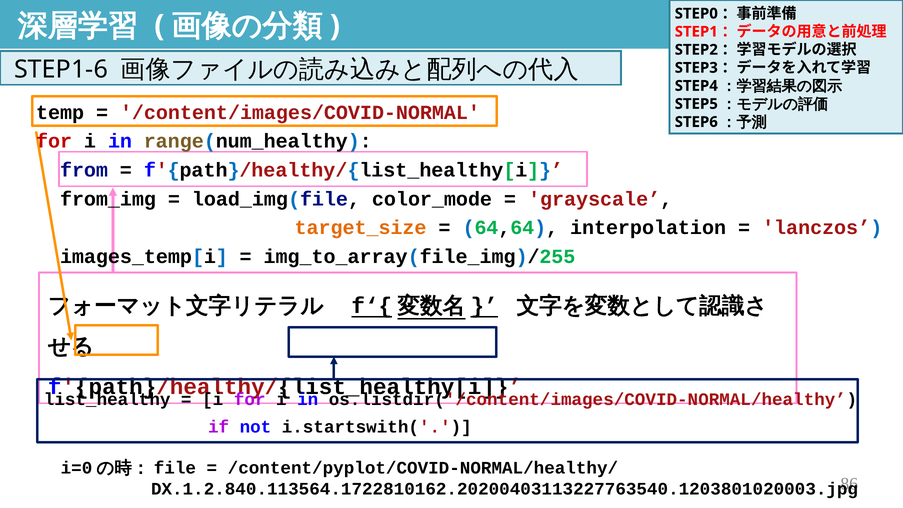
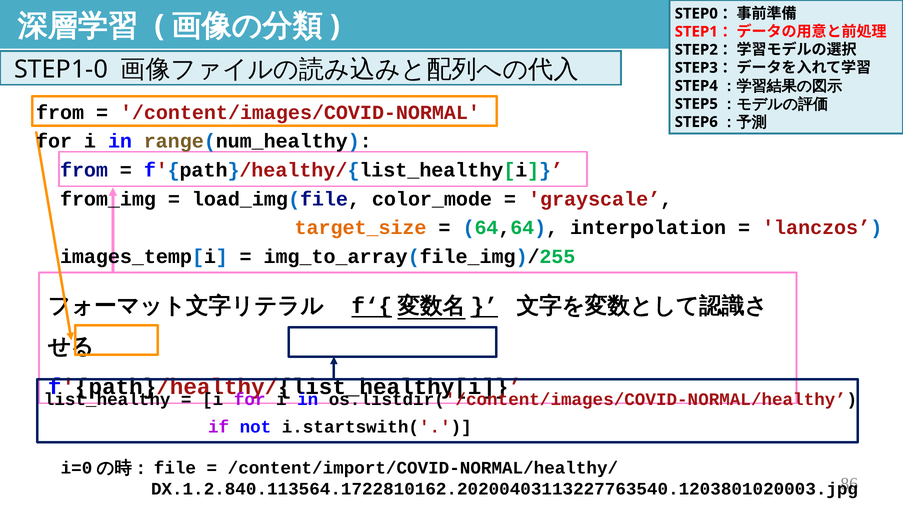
STEP1-6: STEP1-6 -> STEP1-0
temp at (60, 112): temp -> from
for at (54, 141) colour: red -> black
/content/pyplot/COVID-NORMAL/healthy/: /content/pyplot/COVID-NORMAL/healthy/ -> /content/import/COVID-NORMAL/healthy/
